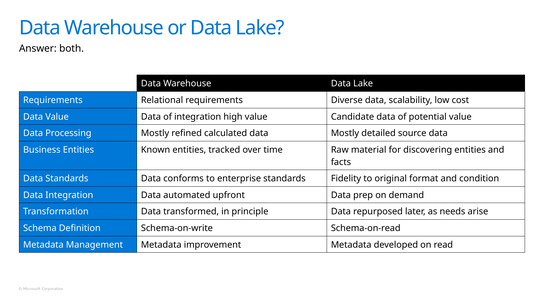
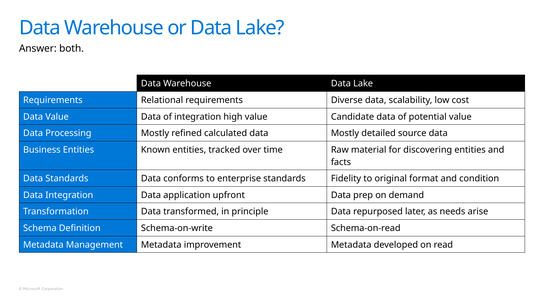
automated: automated -> application
